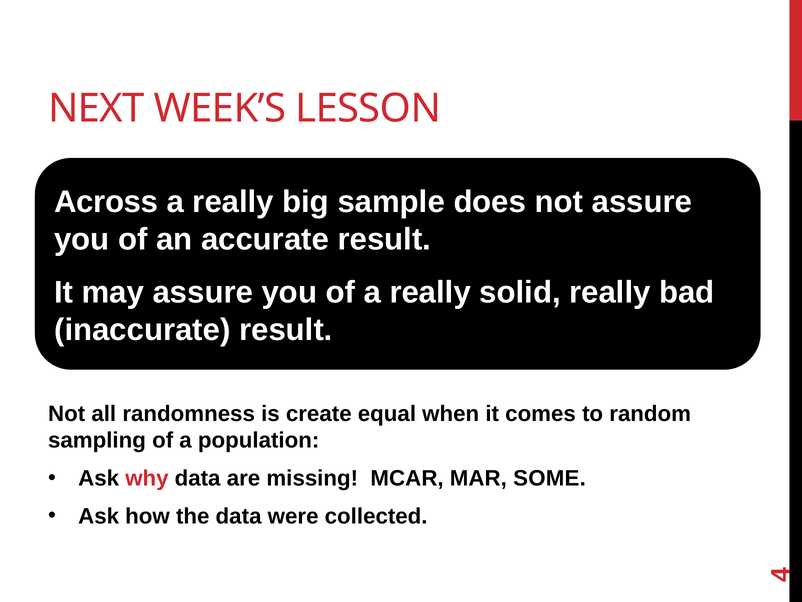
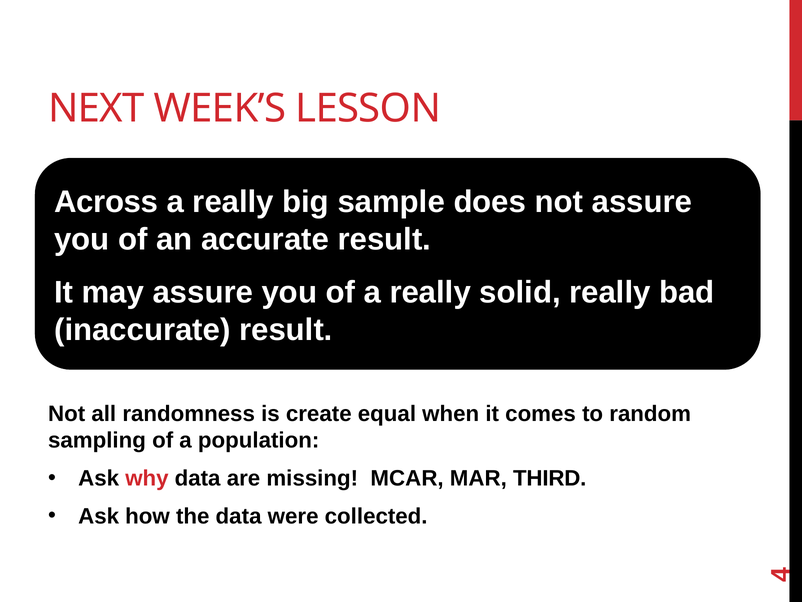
SOME: SOME -> THIRD
